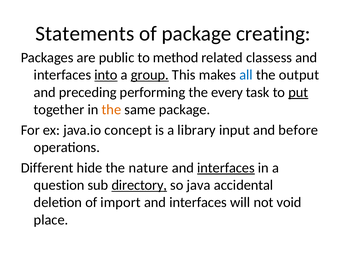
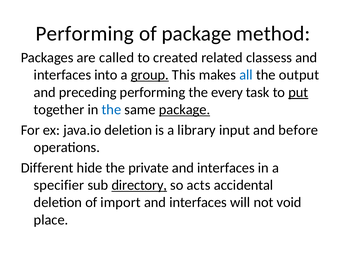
Statements at (85, 33): Statements -> Performing
creating: creating -> method
public: public -> called
method: method -> created
into underline: present -> none
the at (111, 109) colour: orange -> blue
package at (185, 109) underline: none -> present
java.io concept: concept -> deletion
nature: nature -> private
interfaces at (226, 167) underline: present -> none
question: question -> specifier
java: java -> acts
